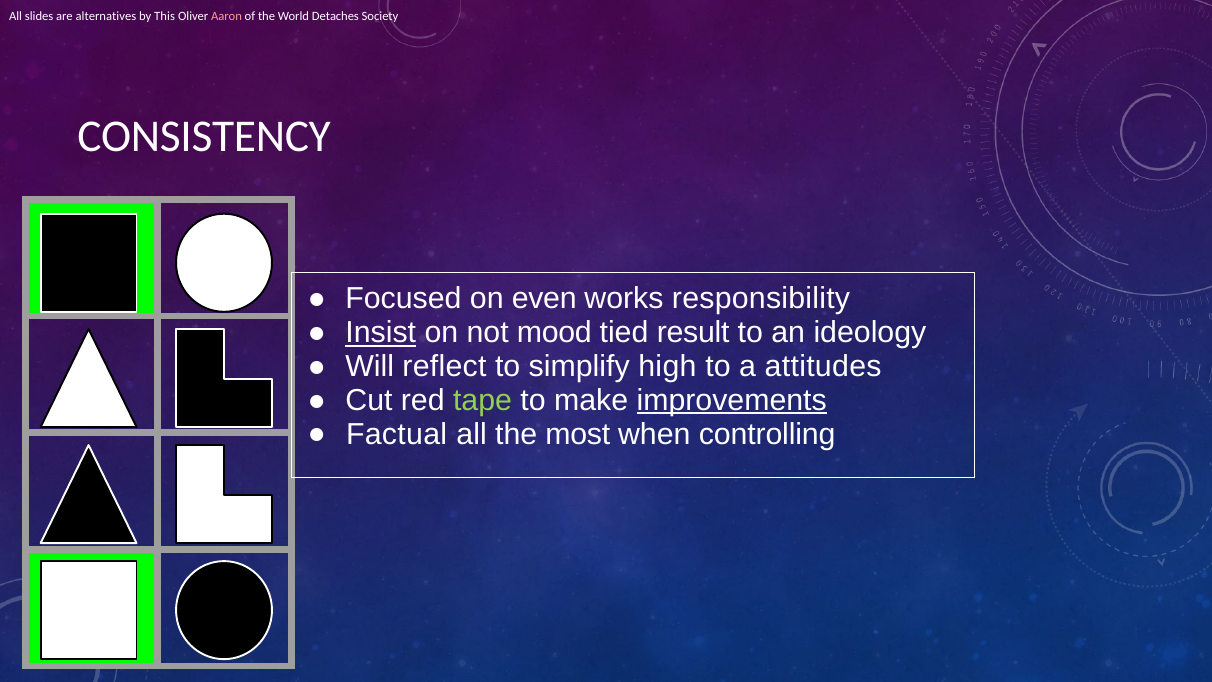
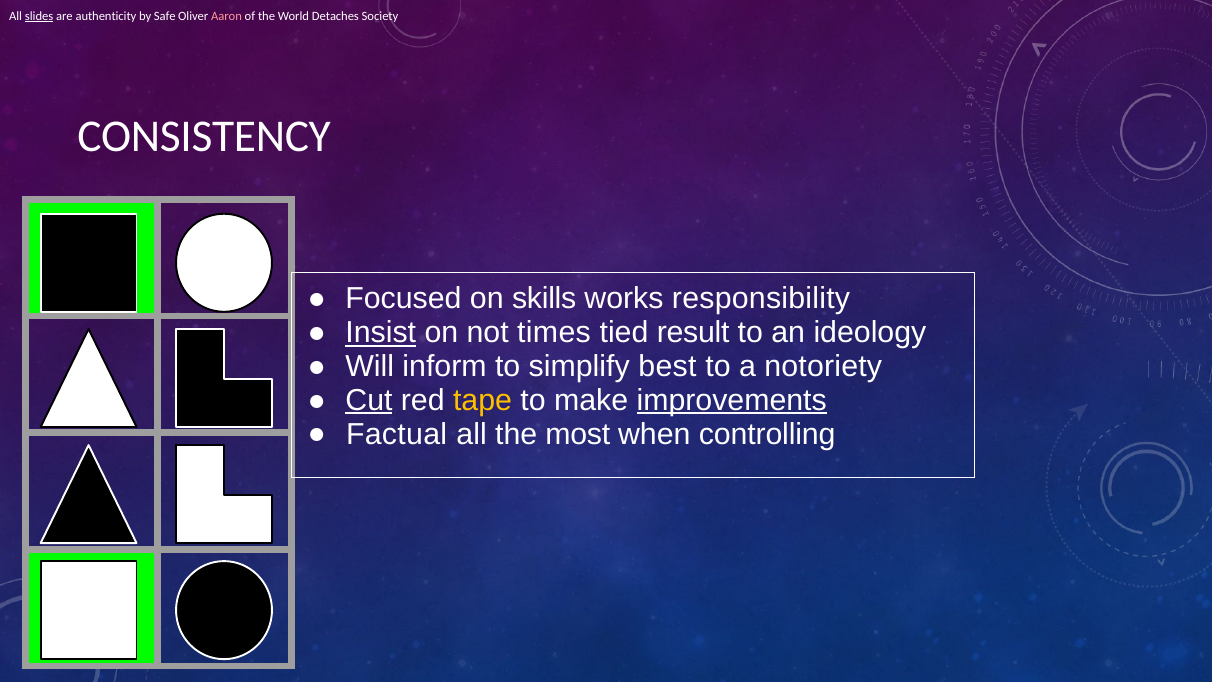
slides underline: none -> present
alternatives: alternatives -> authenticity
This: This -> Safe
even: even -> skills
mood: mood -> times
reflect: reflect -> inform
high: high -> best
attitudes: attitudes -> notoriety
Cut underline: none -> present
tape colour: light green -> yellow
